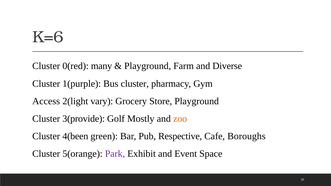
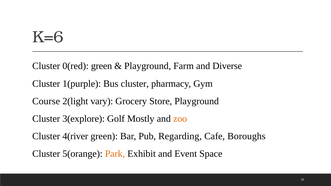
0(red many: many -> green
Access: Access -> Course
3(provide: 3(provide -> 3(explore
4(been: 4(been -> 4(river
Respective: Respective -> Regarding
Park colour: purple -> orange
